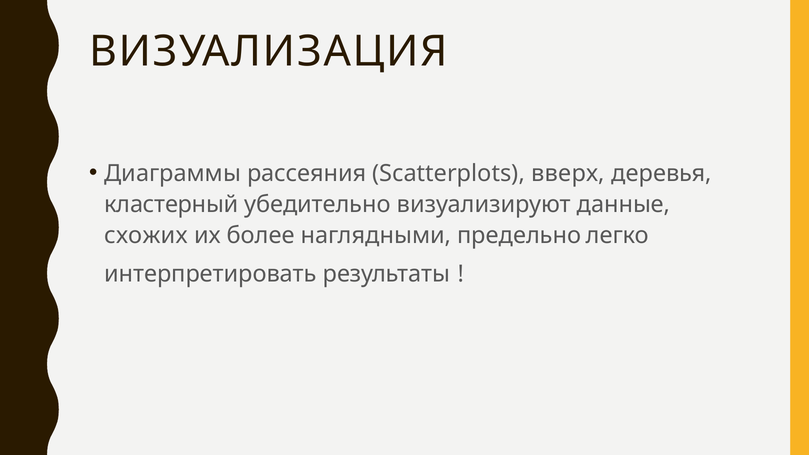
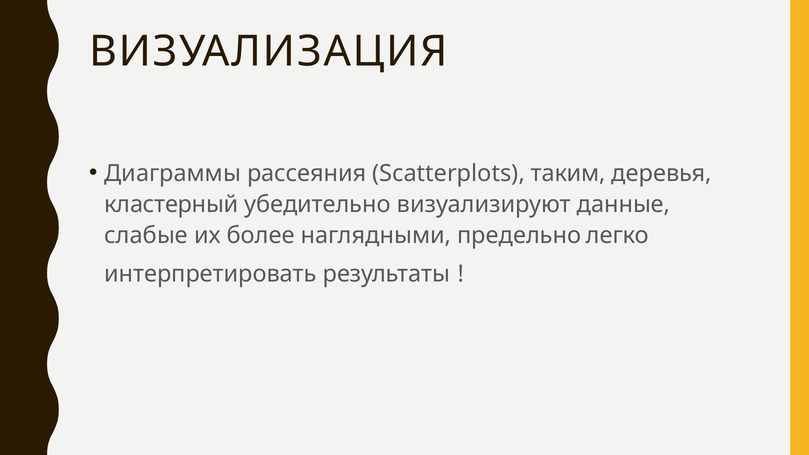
вверх: вверх -> таким
схожих: схожих -> слабые
